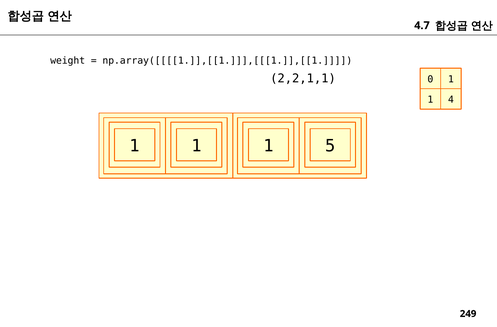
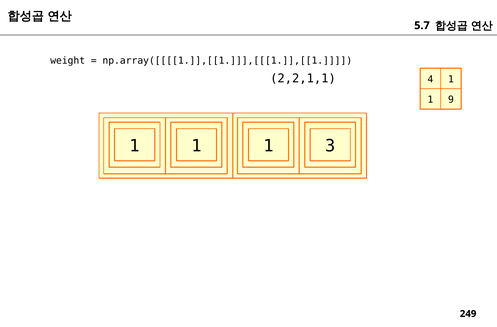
4.7: 4.7 -> 5.7
0: 0 -> 4
4: 4 -> 9
5: 5 -> 3
